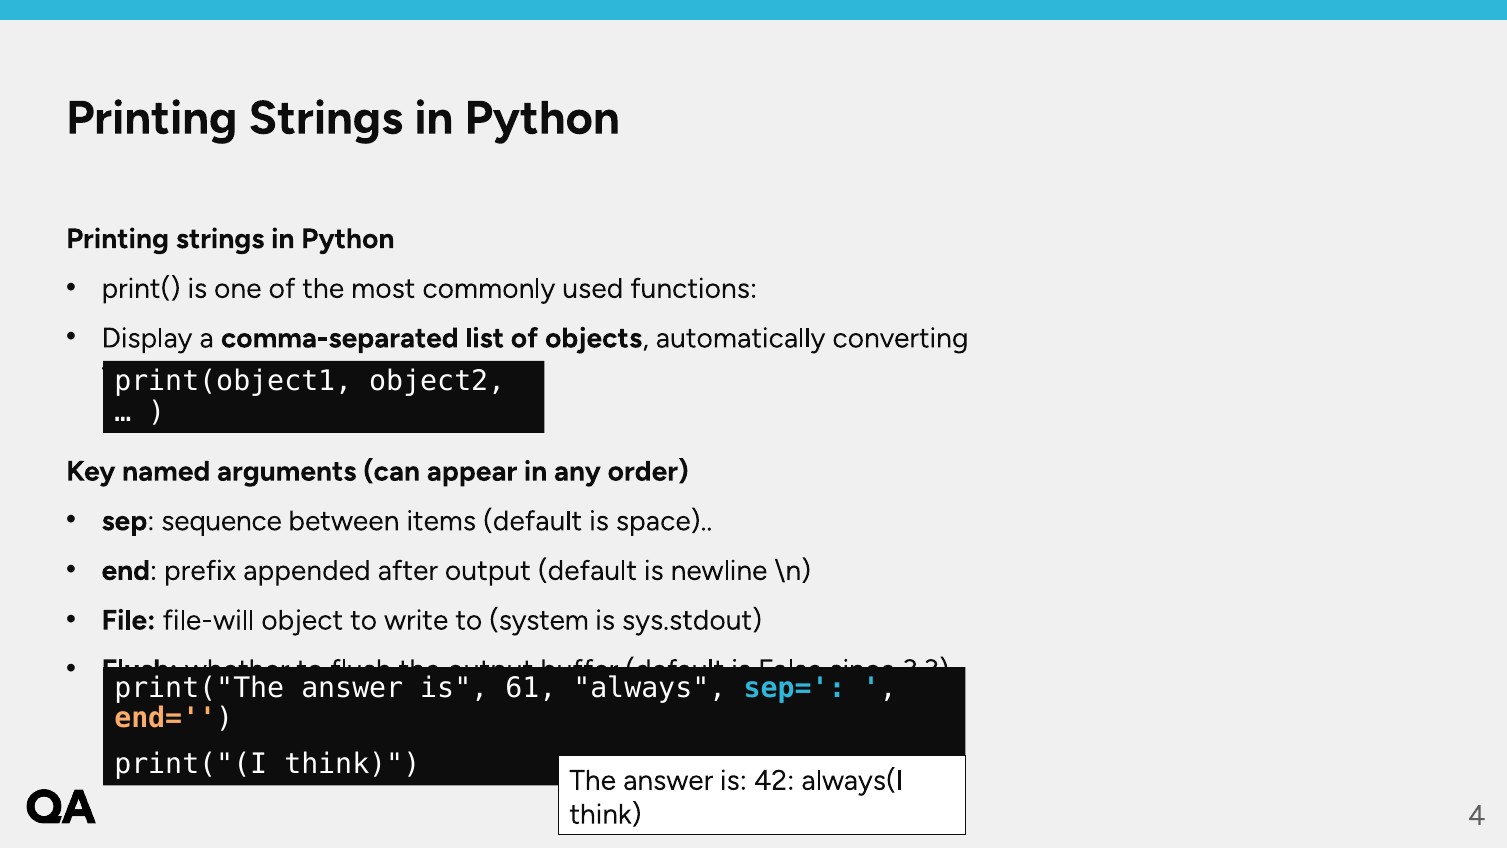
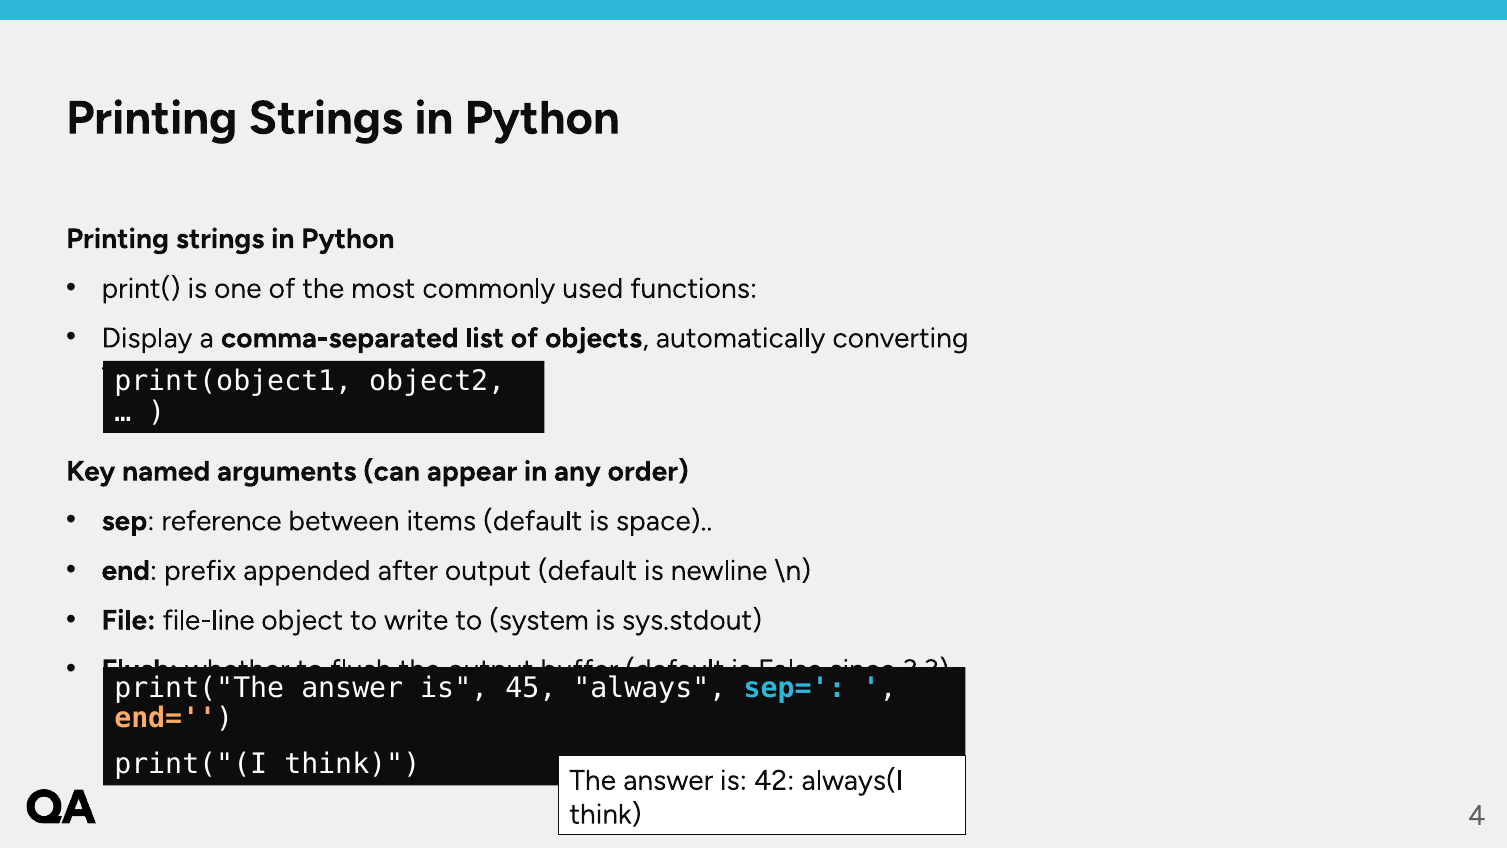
sequence: sequence -> reference
file-will: file-will -> file-line
61: 61 -> 45
